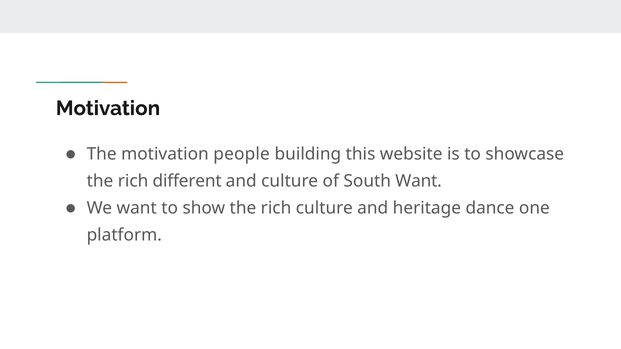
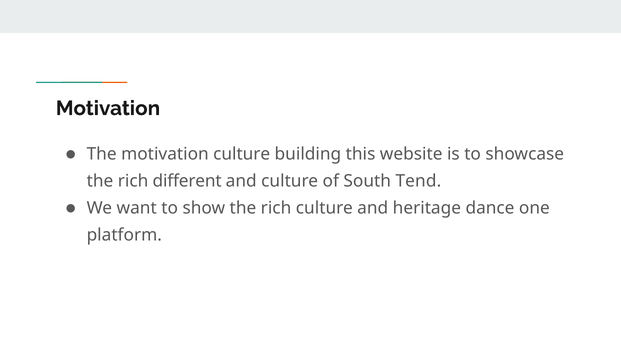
motivation people: people -> culture
South Want: Want -> Tend
